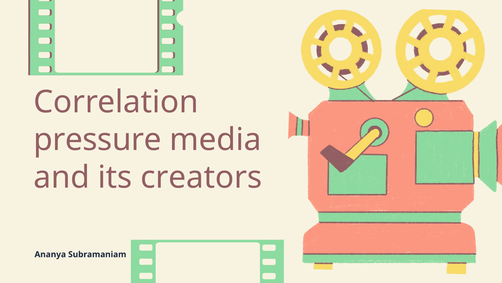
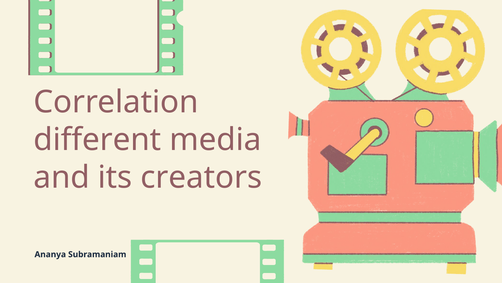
pressure: pressure -> different
